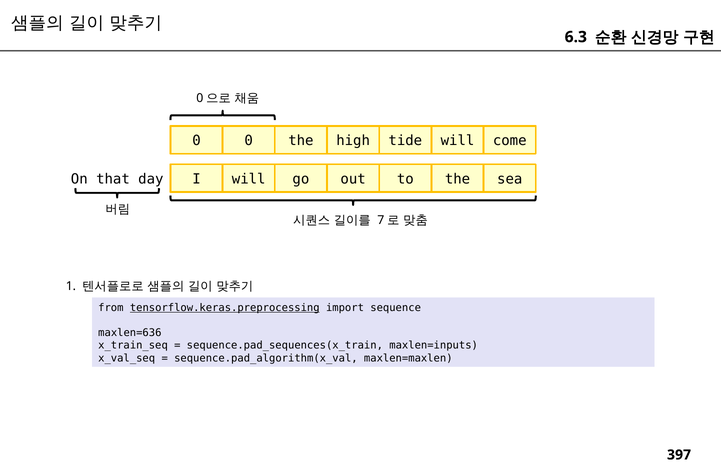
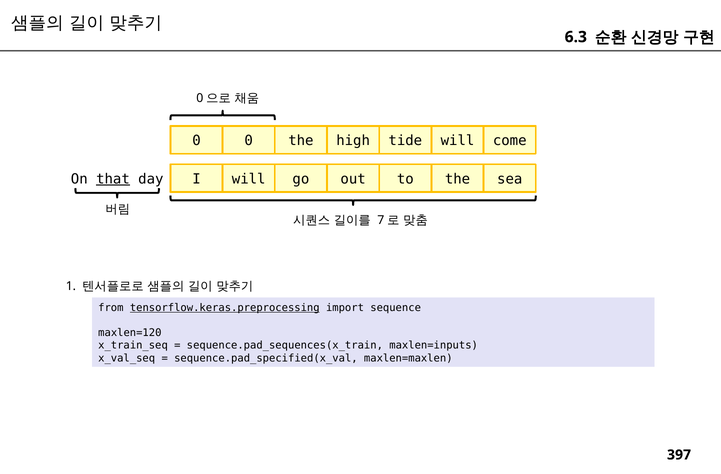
that underline: none -> present
maxlen=636: maxlen=636 -> maxlen=120
sequence.pad_algorithm(x_val: sequence.pad_algorithm(x_val -> sequence.pad_specified(x_val
